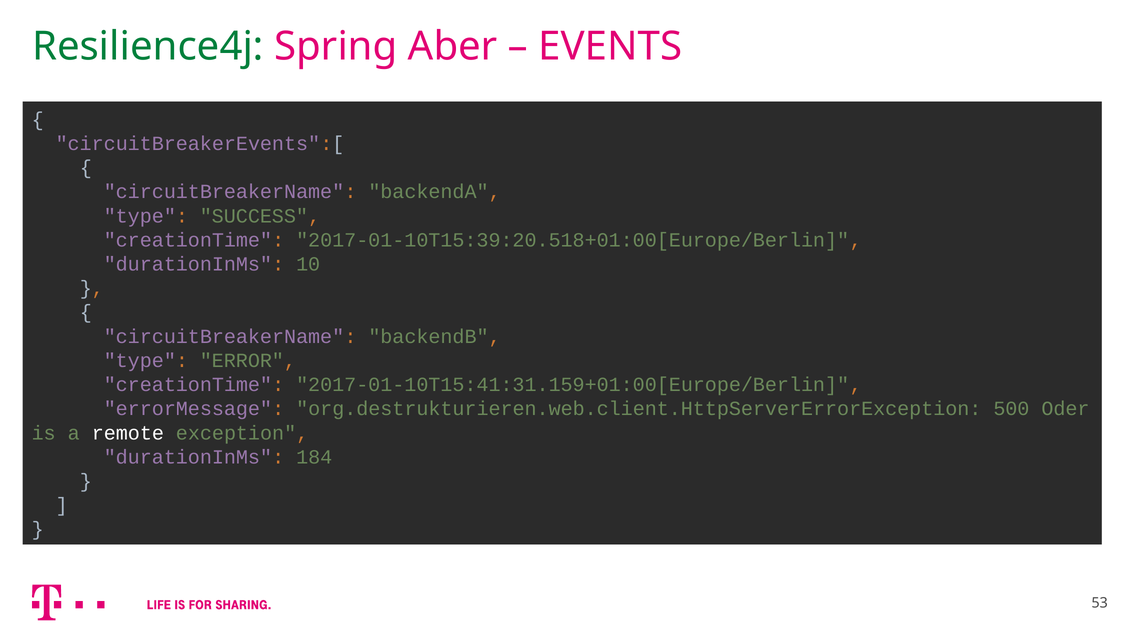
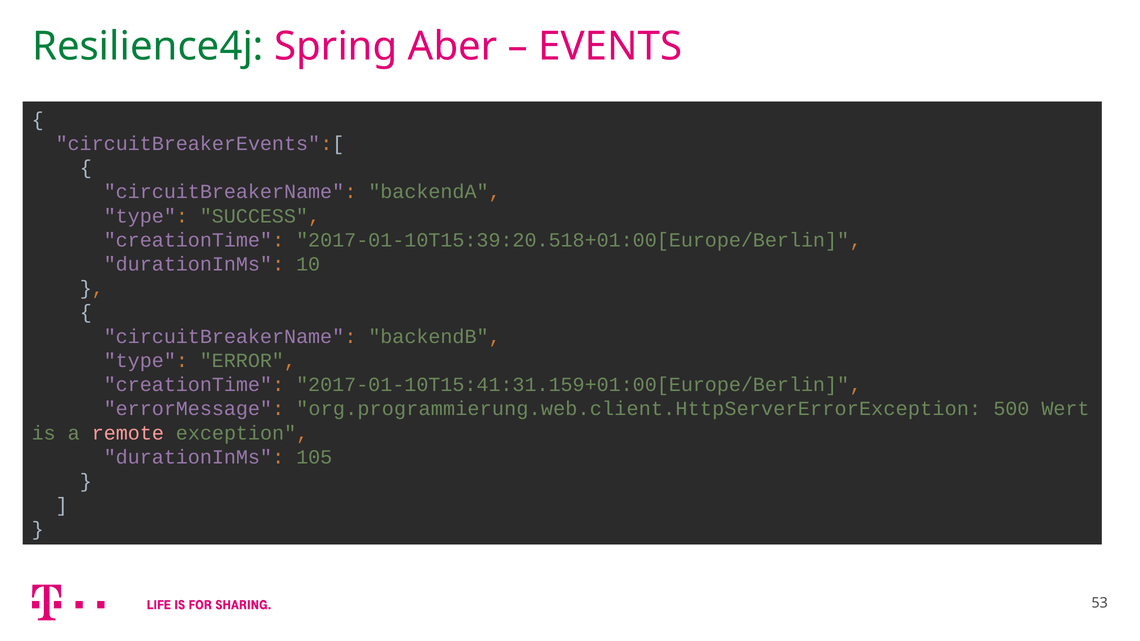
org.destrukturieren.web.client.HttpServerErrorException: org.destrukturieren.web.client.HttpServerErrorException -> org.programmierung.web.client.HttpServerErrorException
Oder: Oder -> Wert
remote colour: white -> pink
184: 184 -> 105
